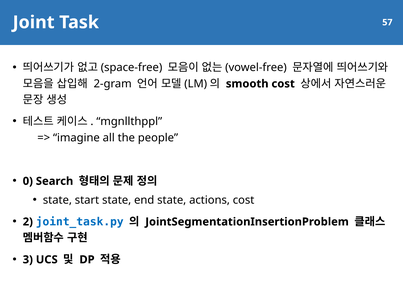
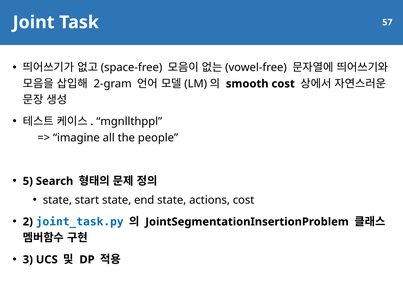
0: 0 -> 5
